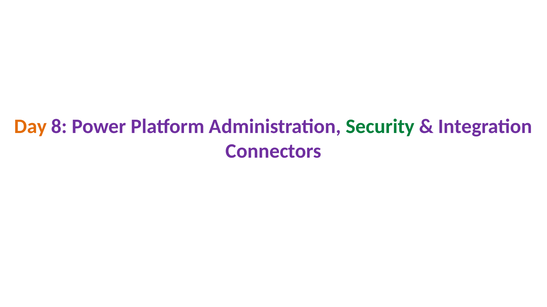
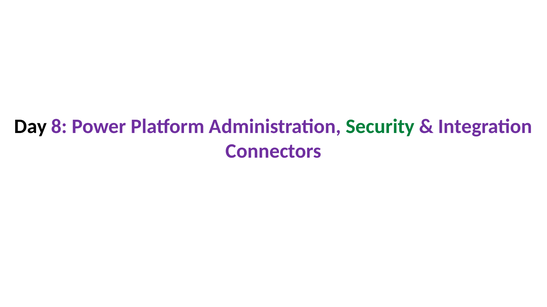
Day colour: orange -> black
